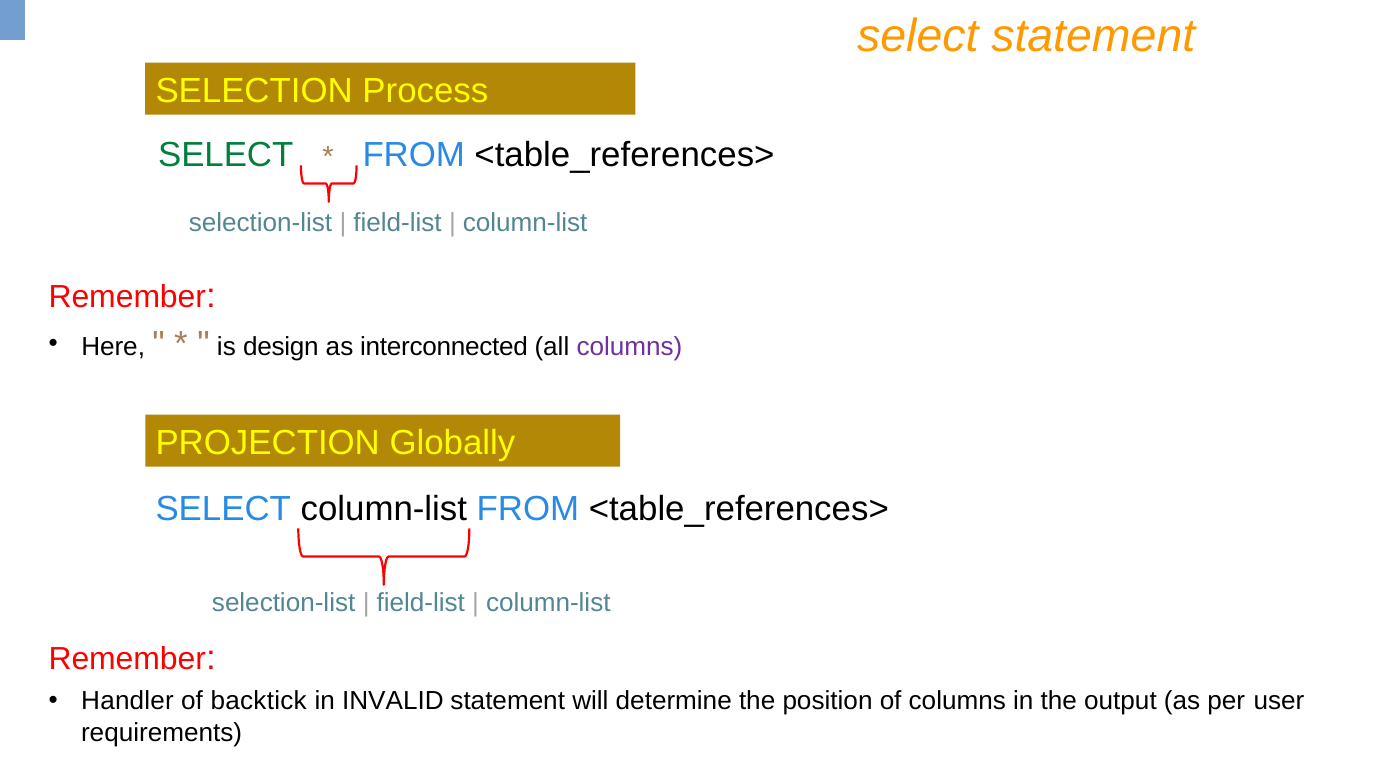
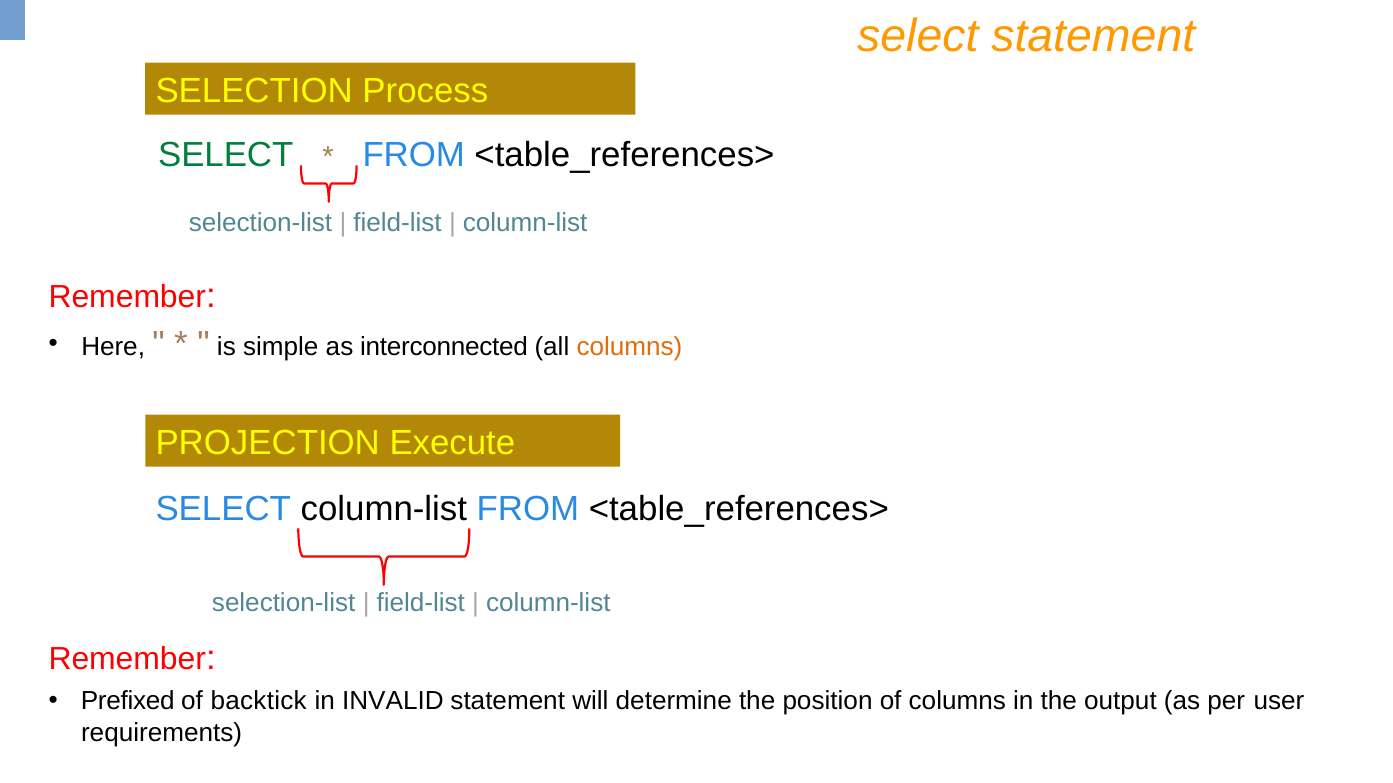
design: design -> simple
columns at (630, 348) colour: purple -> orange
Globally: Globally -> Execute
Handler: Handler -> Prefixed
